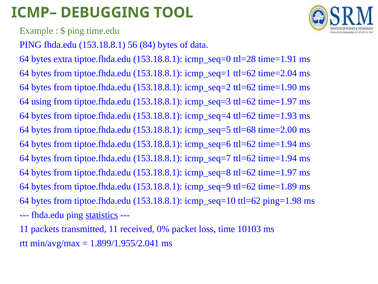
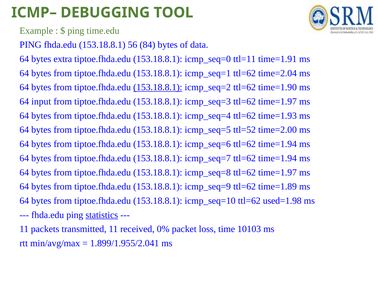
ttl=28: ttl=28 -> ttl=11
153.18.8.1 at (158, 87) underline: none -> present
using: using -> input
ttl=68: ttl=68 -> ttl=52
ping=1.98: ping=1.98 -> used=1.98
